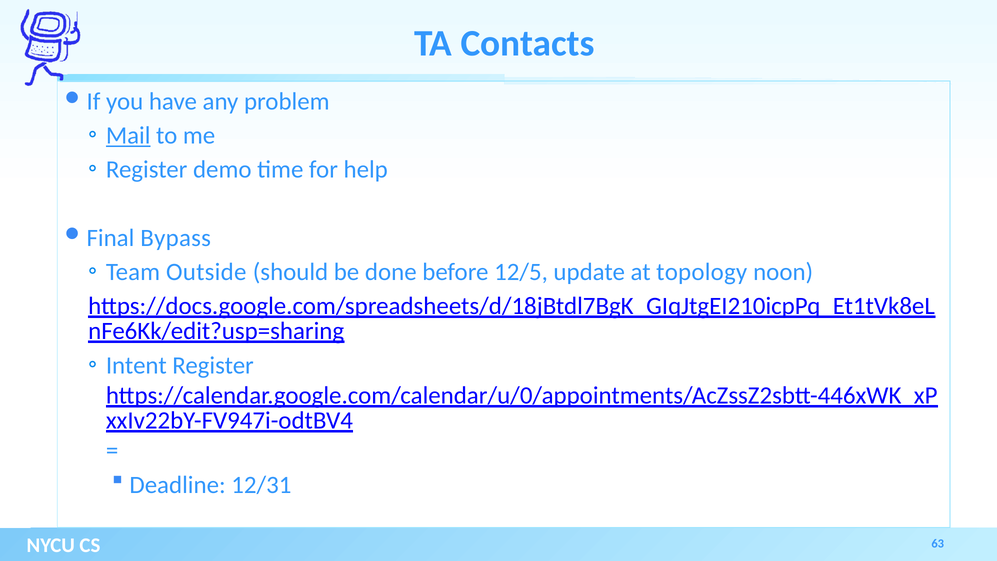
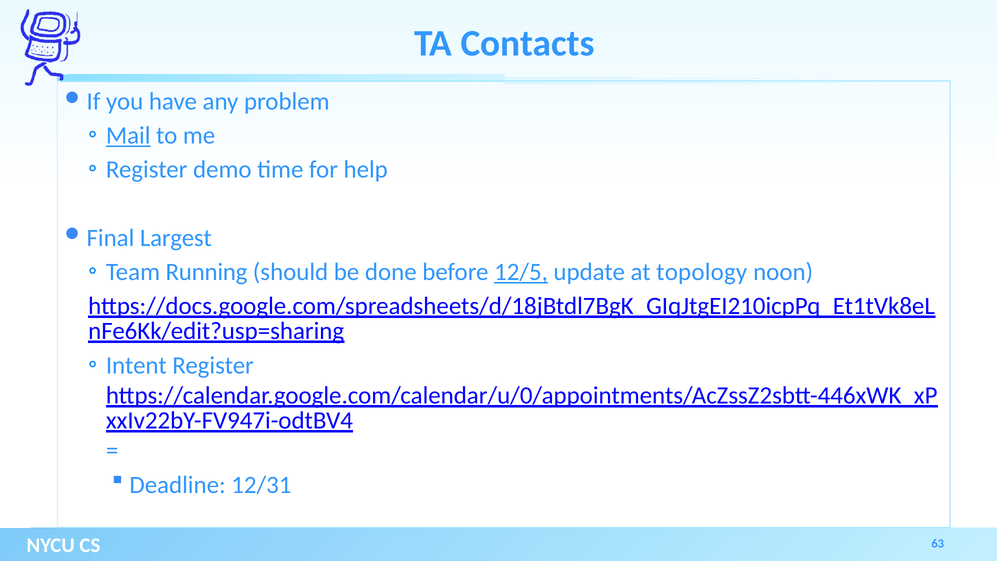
Bypass: Bypass -> Largest
Outside: Outside -> Running
12/5 underline: none -> present
